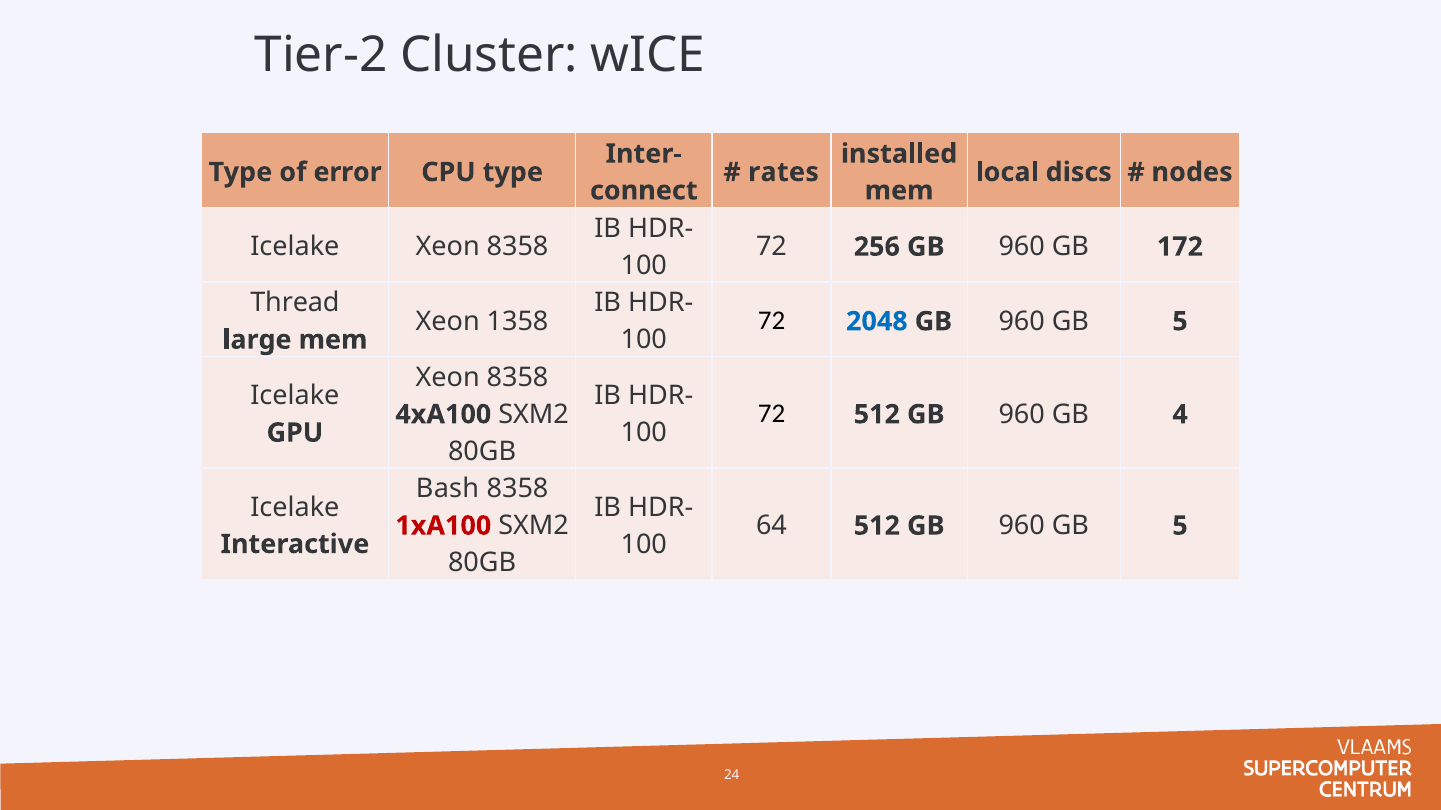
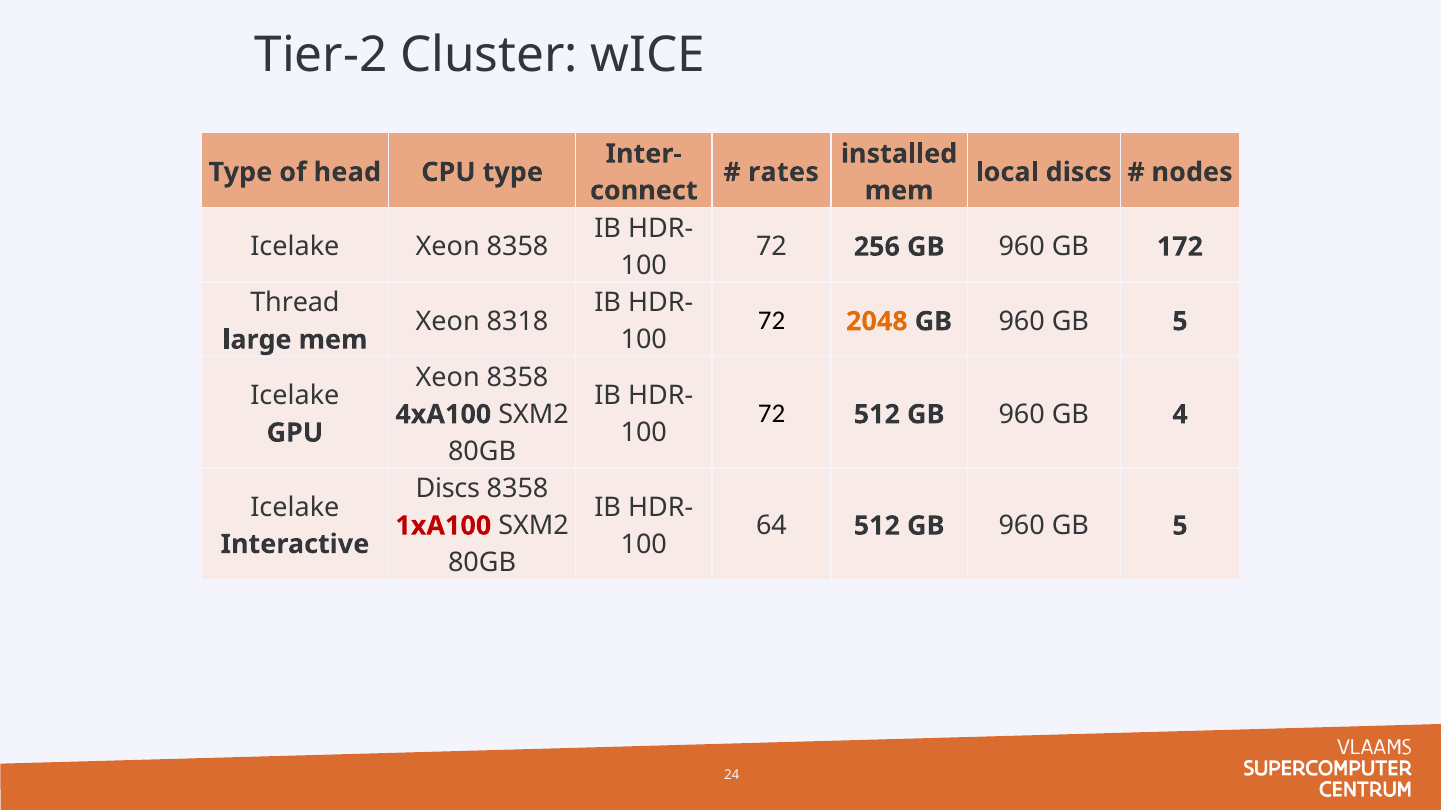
error: error -> head
2048 colour: blue -> orange
1358: 1358 -> 8318
Bash at (448, 489): Bash -> Discs
